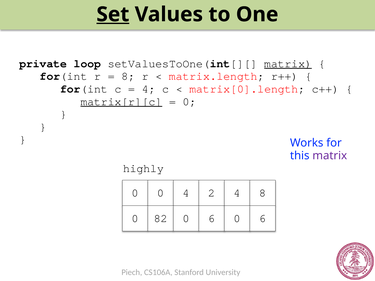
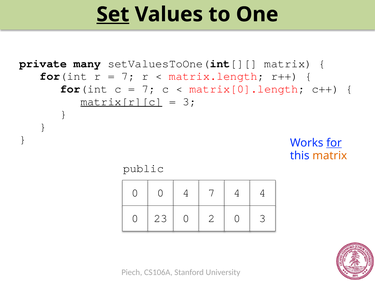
loop: loop -> many
matrix at (288, 64) underline: present -> none
8 at (128, 76): 8 -> 7
4 at (149, 89): 4 -> 7
0 at (189, 102): 0 -> 3
for underline: none -> present
matrix at (330, 156) colour: purple -> orange
highly: highly -> public
4 2: 2 -> 7
4 8: 8 -> 4
82: 82 -> 23
6 at (212, 219): 6 -> 2
6 at (263, 219): 6 -> 3
